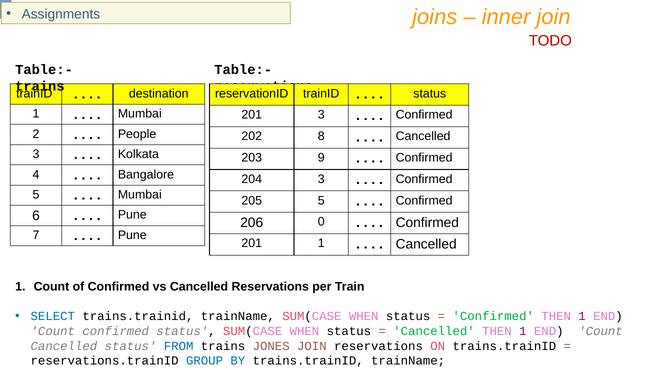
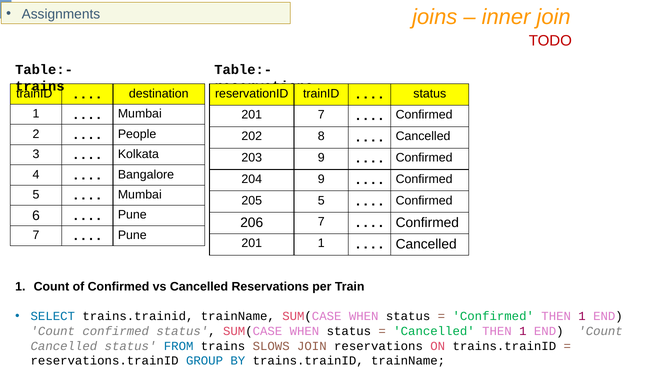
201 3: 3 -> 7
204 3: 3 -> 9
206 0: 0 -> 7
JONES: JONES -> SLOWS
